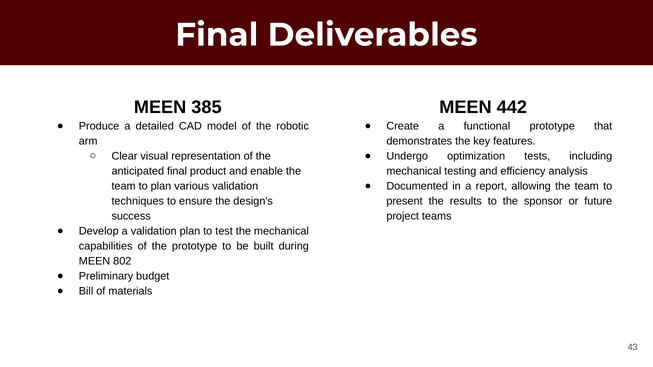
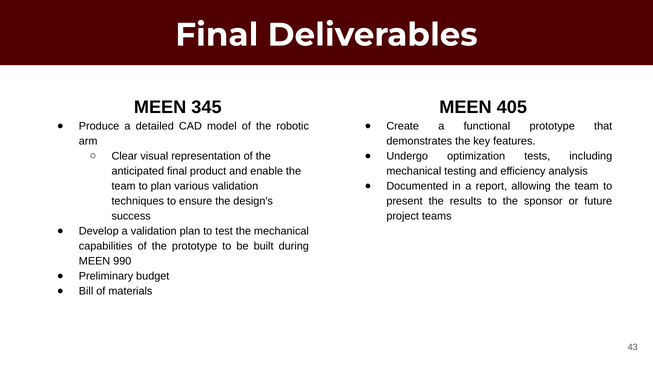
385: 385 -> 345
442: 442 -> 405
802: 802 -> 990
